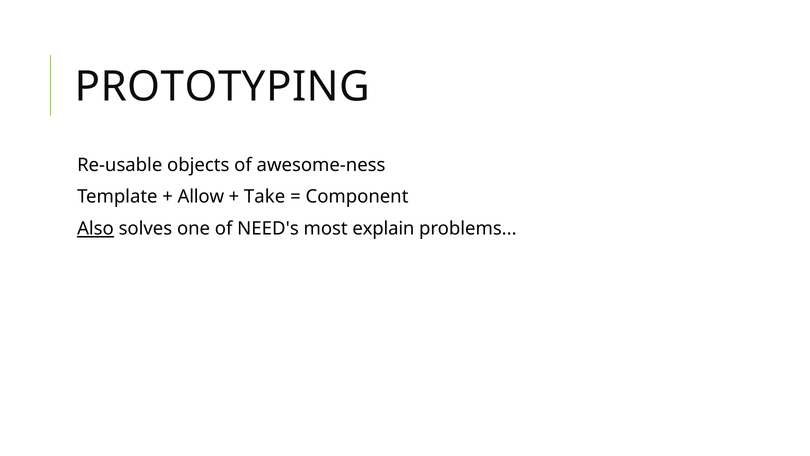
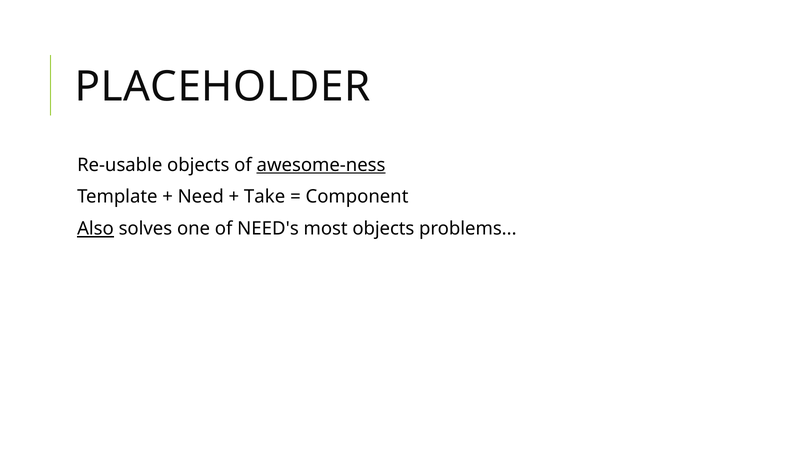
PROTOTYPING: PROTOTYPING -> PLACEHOLDER
awesome-ness underline: none -> present
Allow: Allow -> Need
most explain: explain -> objects
